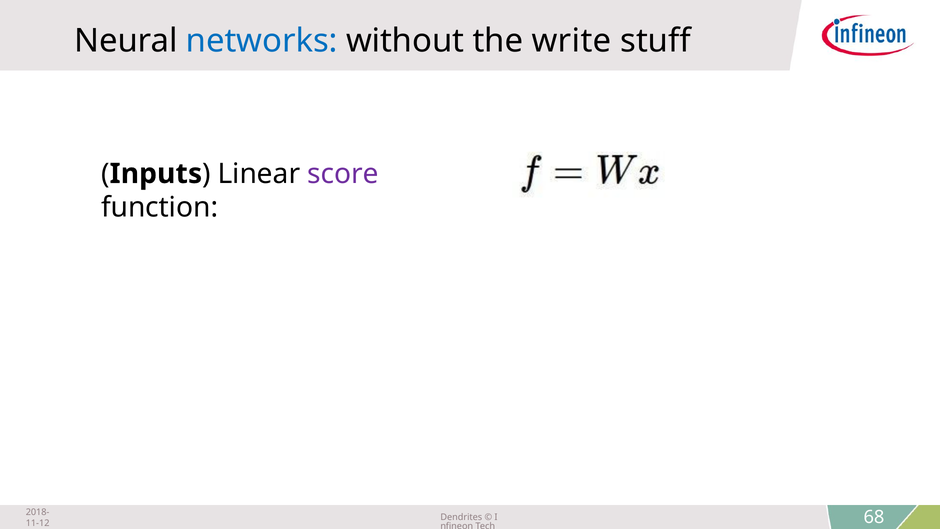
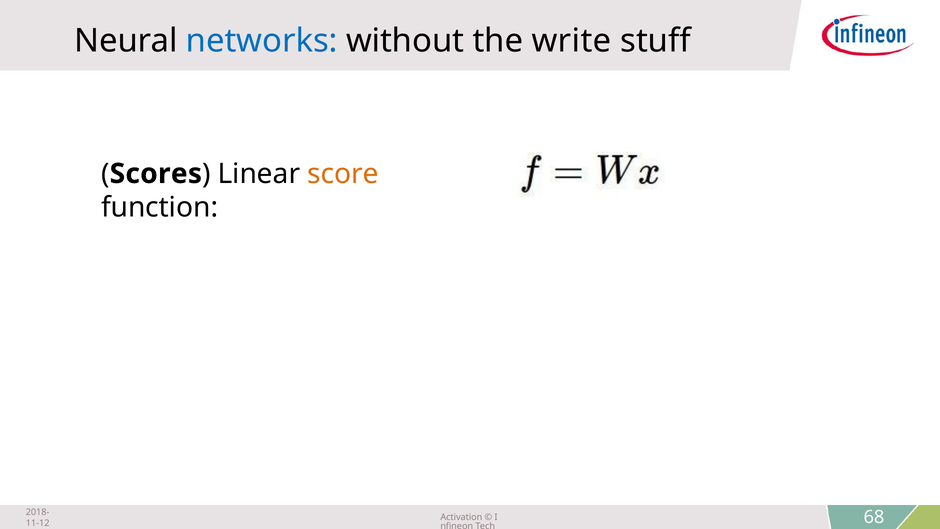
Inputs: Inputs -> Scores
score colour: purple -> orange
Dendrites: Dendrites -> Activation
